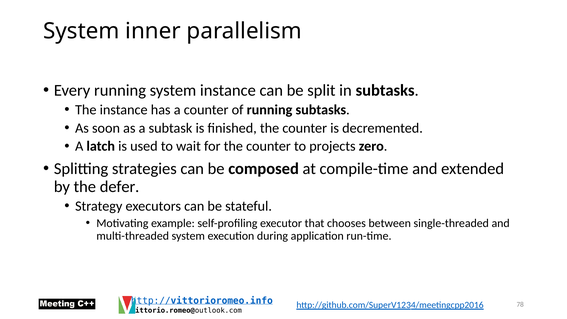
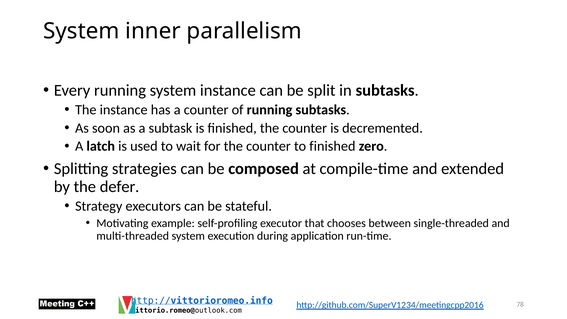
to projects: projects -> finished
